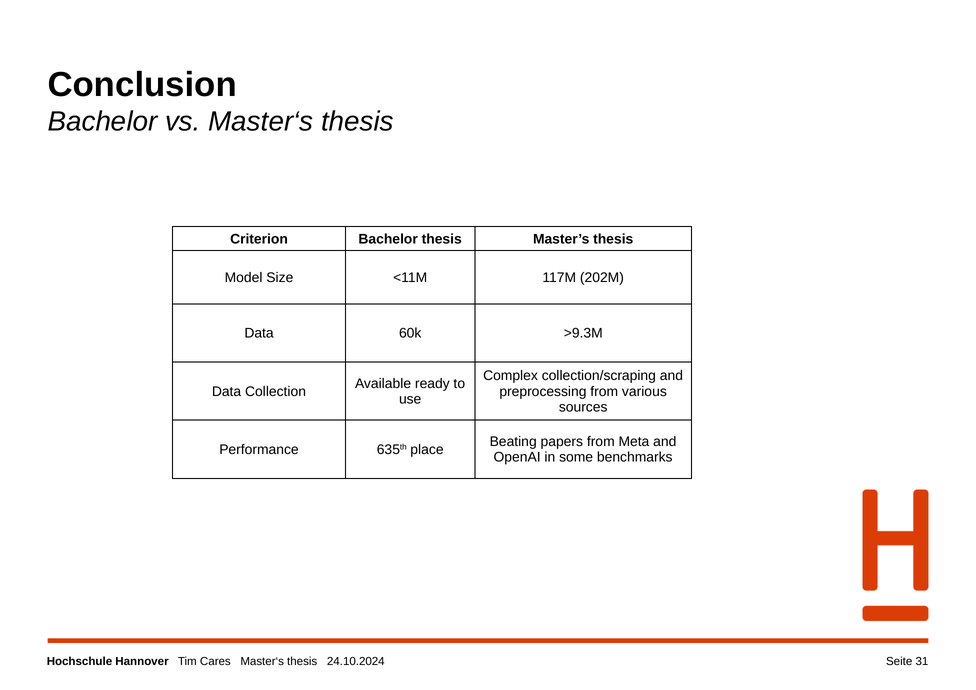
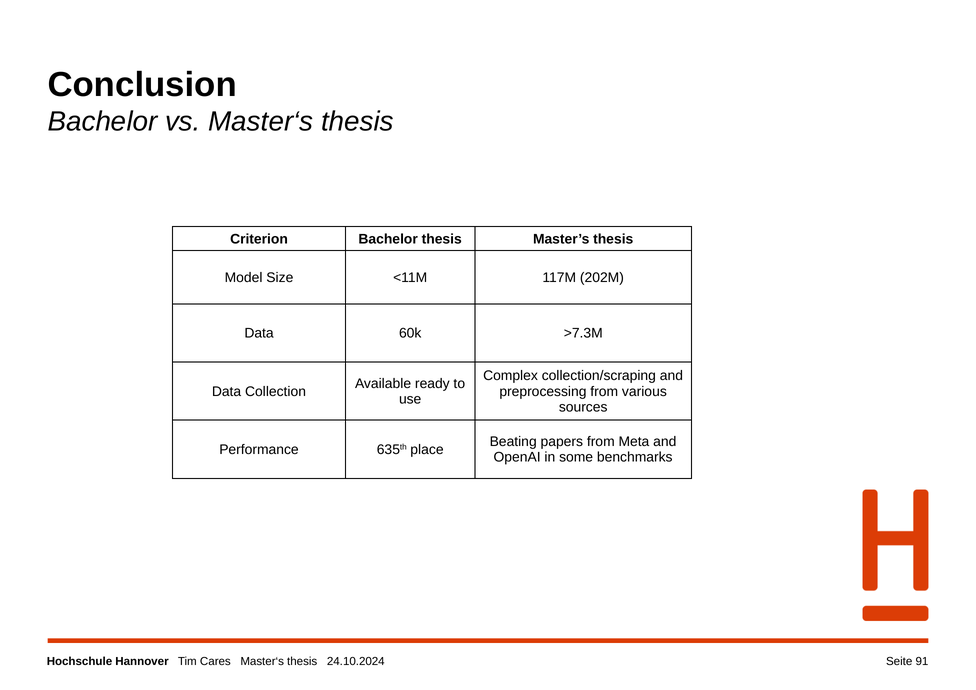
>9.3M: >9.3M -> >7.3M
31: 31 -> 91
